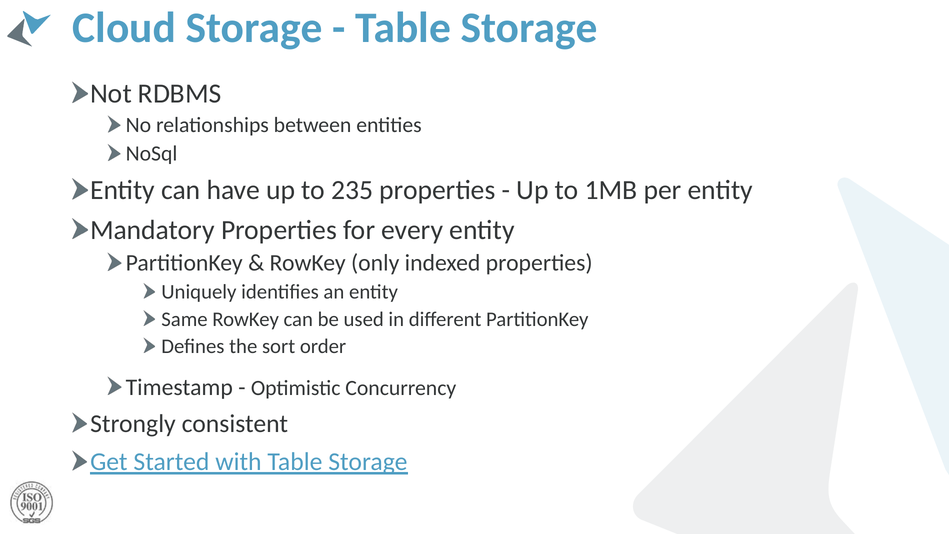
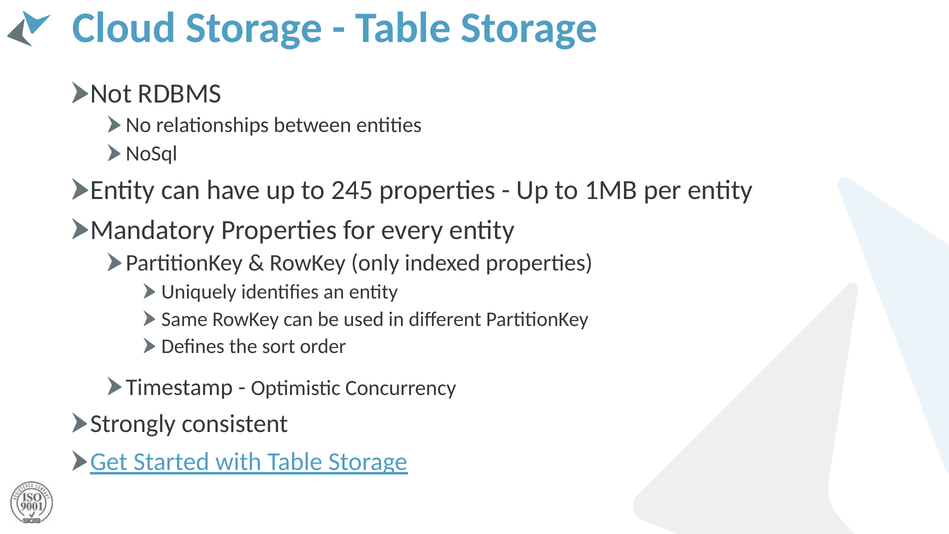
235: 235 -> 245
